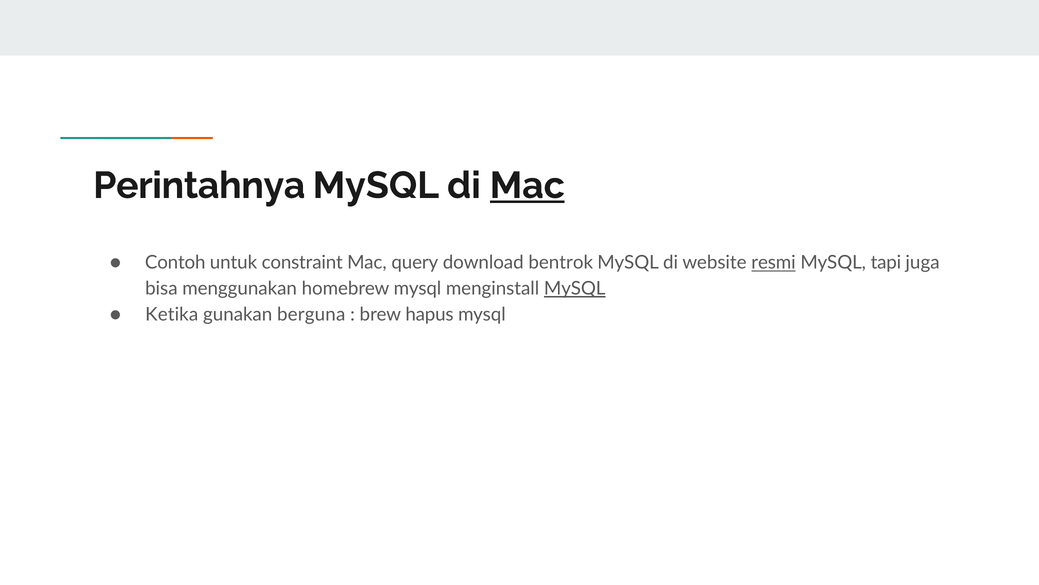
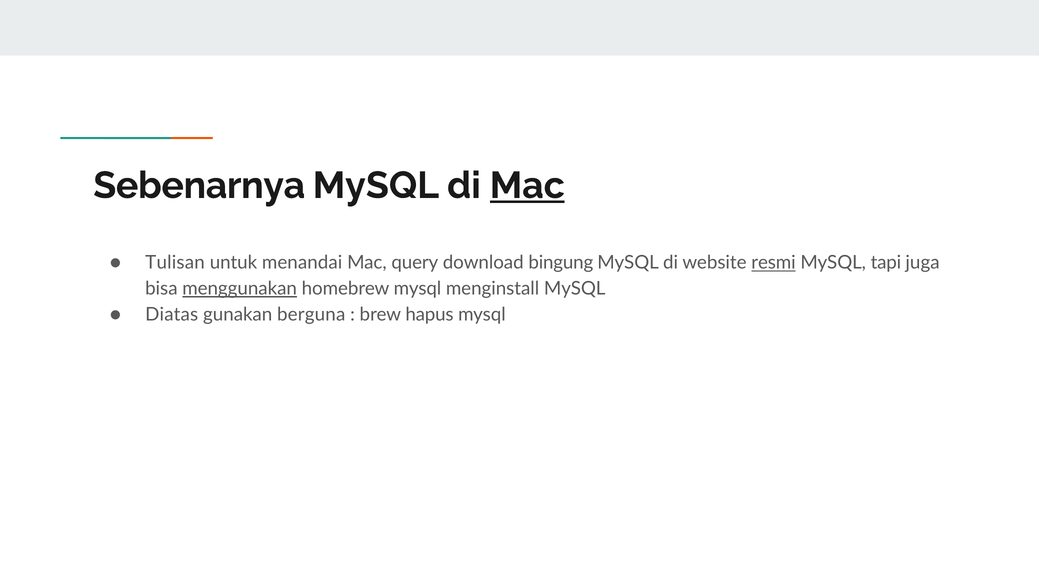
Perintahnya: Perintahnya -> Sebenarnya
Contoh: Contoh -> Tulisan
constraint: constraint -> menandai
bentrok: bentrok -> bingung
menggunakan underline: none -> present
MySQL at (575, 288) underline: present -> none
Ketika: Ketika -> Diatas
